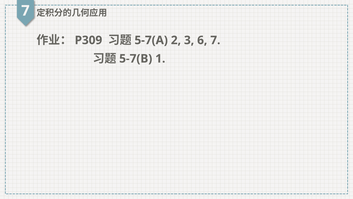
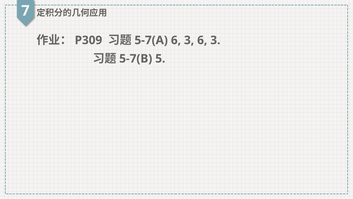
2 at (176, 40): 2 -> 6
3 6 7: 7 -> 3
1: 1 -> 5
